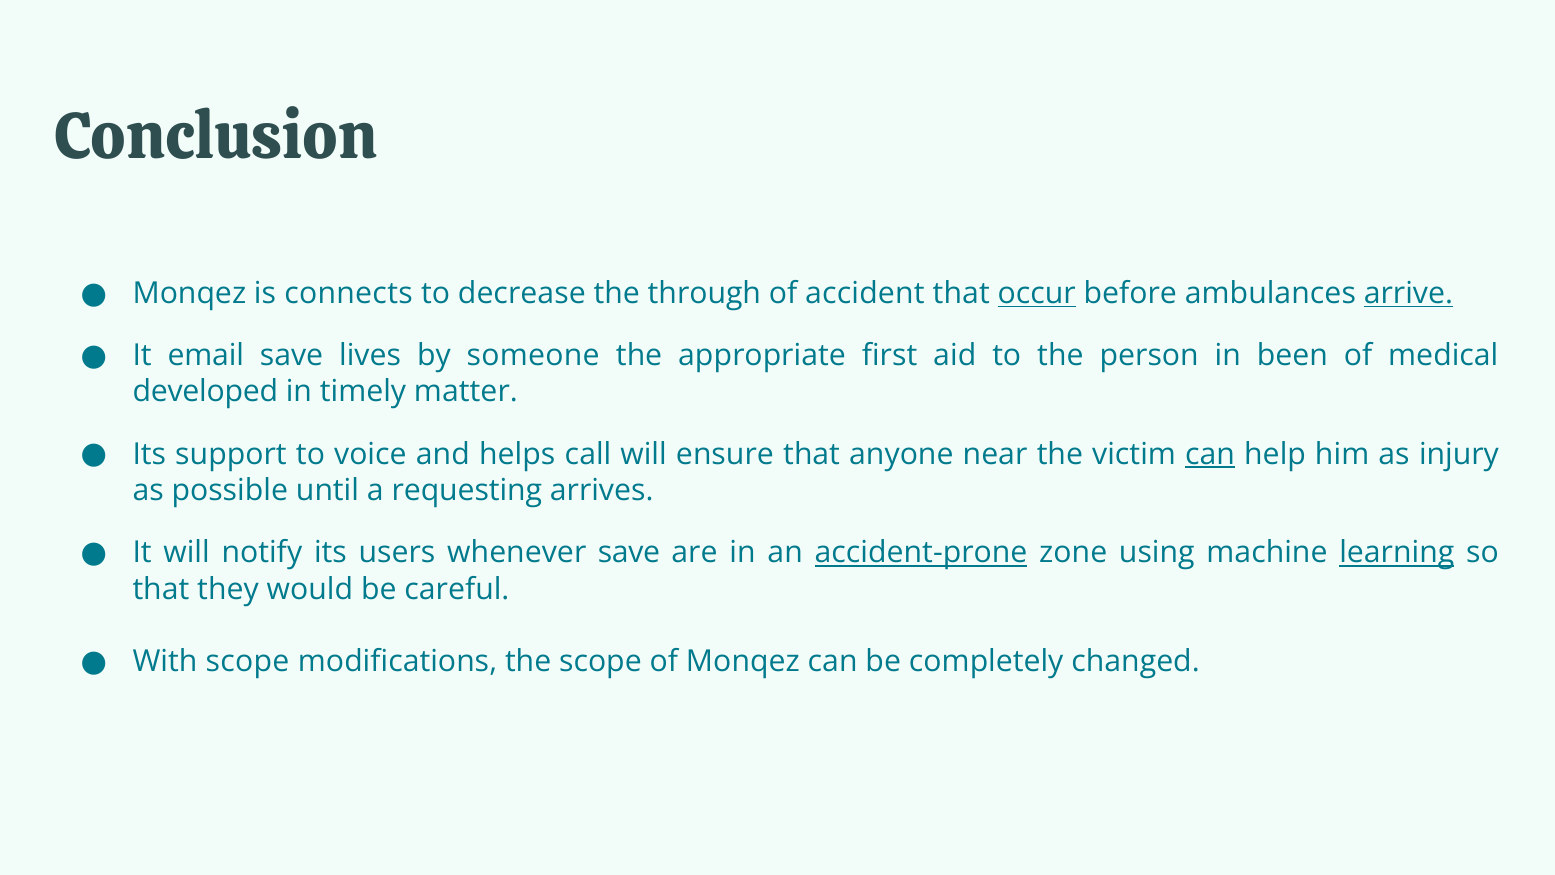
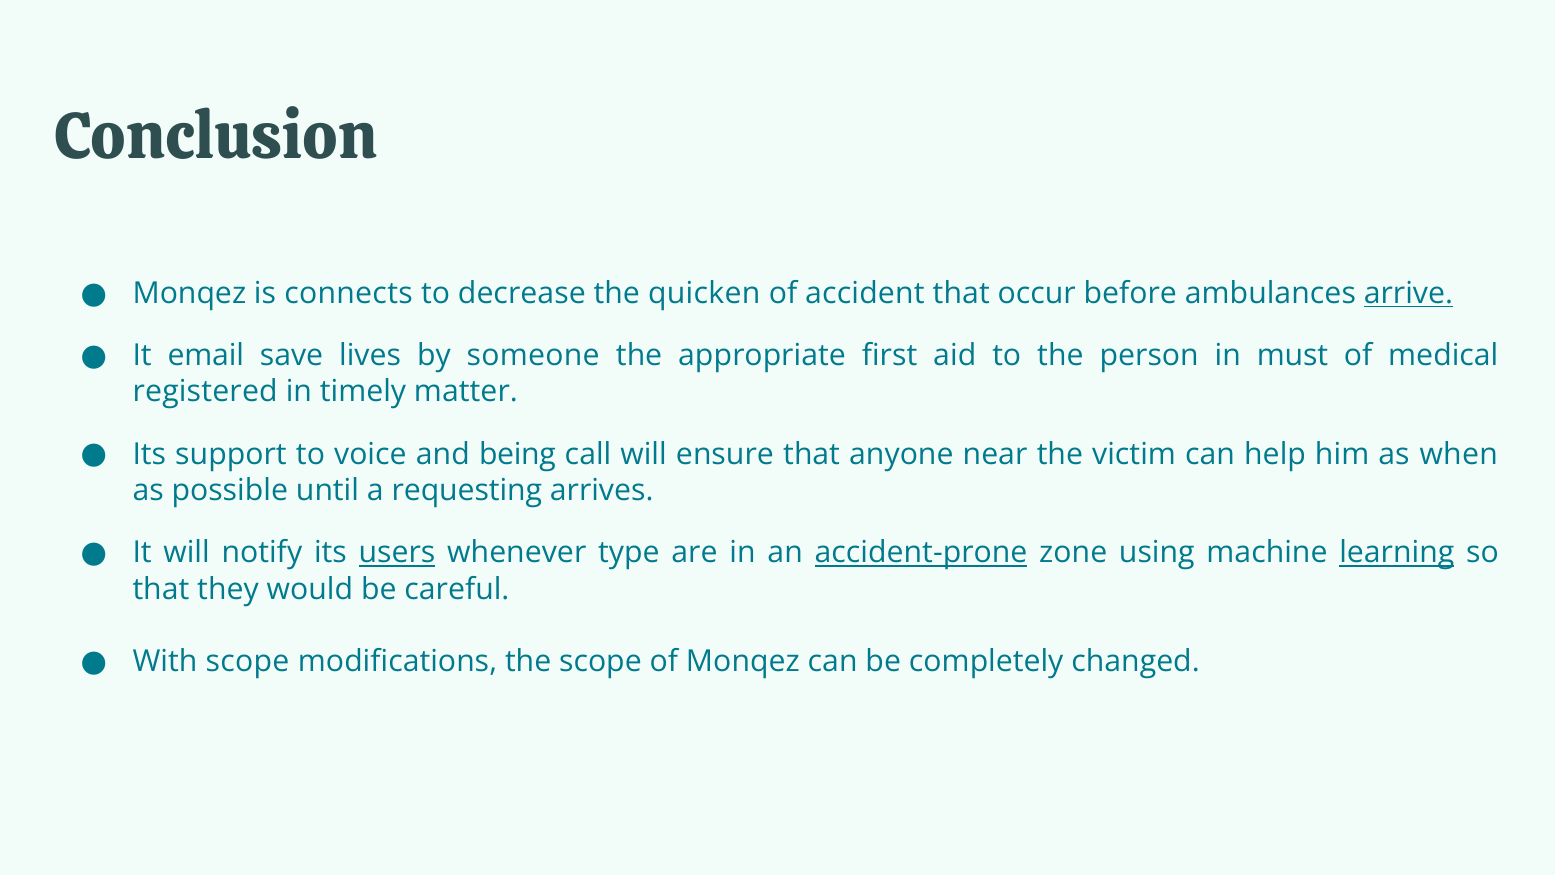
through: through -> quicken
occur underline: present -> none
been: been -> must
developed: developed -> registered
helps: helps -> being
can at (1210, 454) underline: present -> none
injury: injury -> when
users underline: none -> present
whenever save: save -> type
